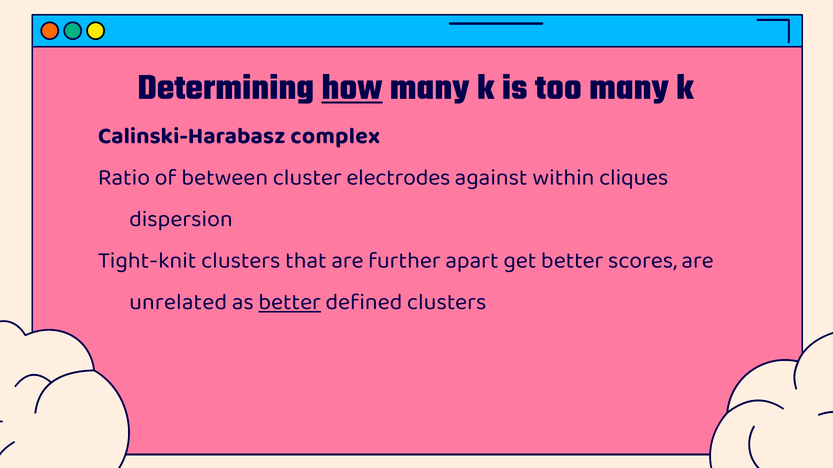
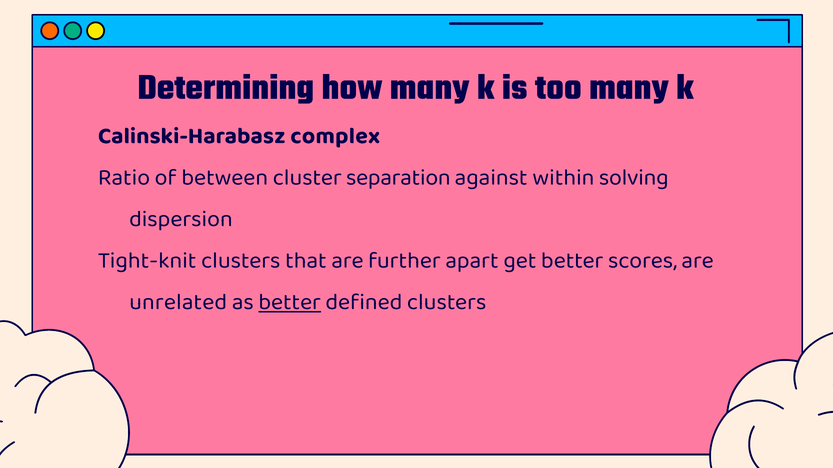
how underline: present -> none
electrodes: electrodes -> separation
cliques: cliques -> solving
